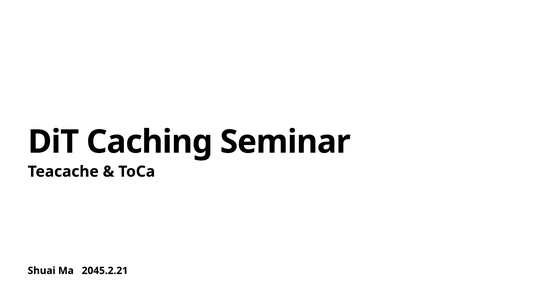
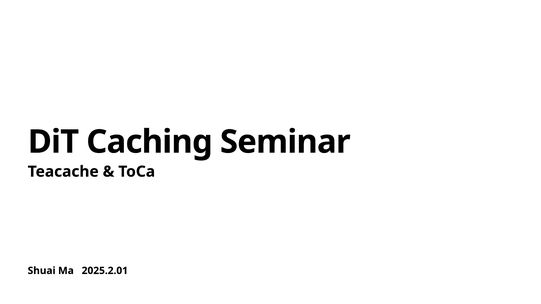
2045.2.21: 2045.2.21 -> 2025.2.01
